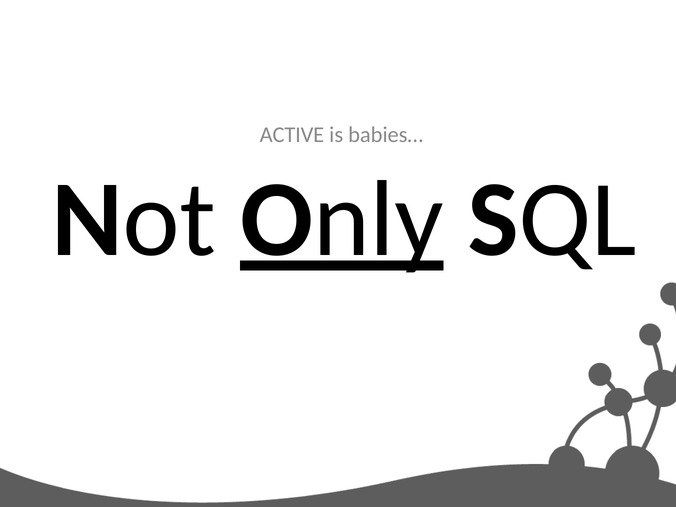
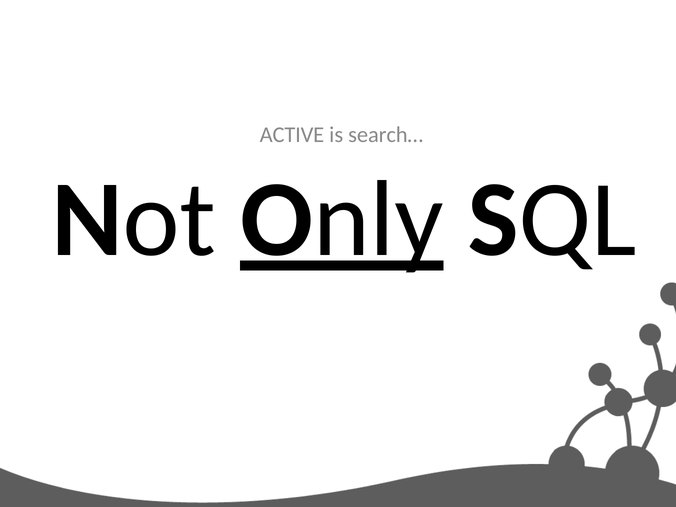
babies…: babies… -> search…
